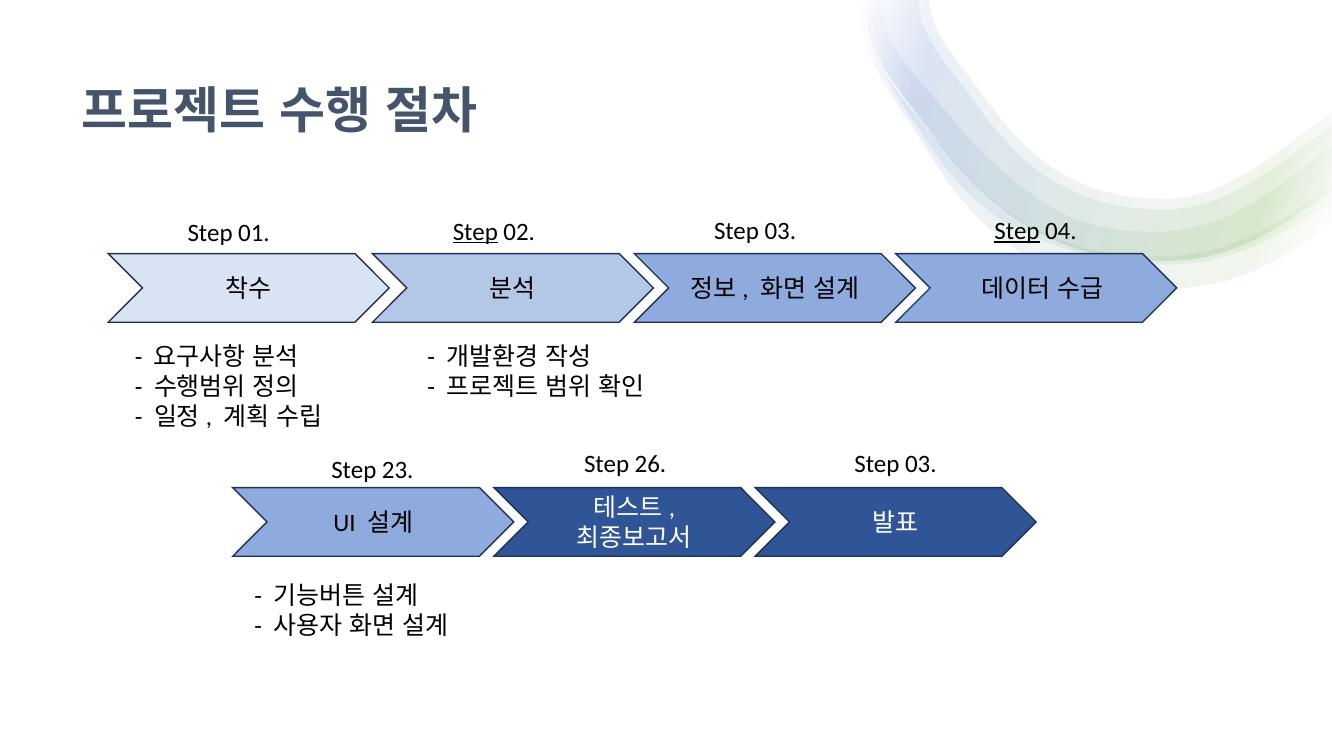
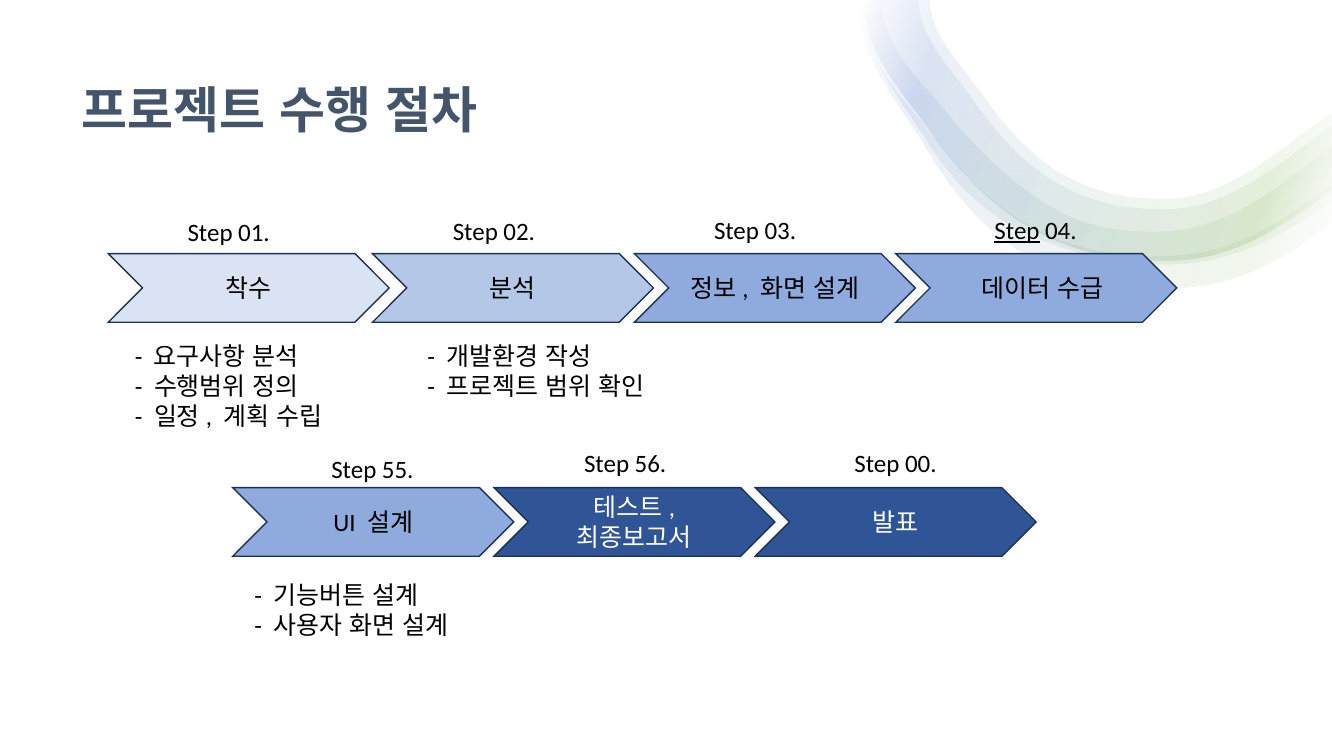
Step at (475, 232) underline: present -> none
23: 23 -> 55
26: 26 -> 56
03 at (921, 463): 03 -> 00
